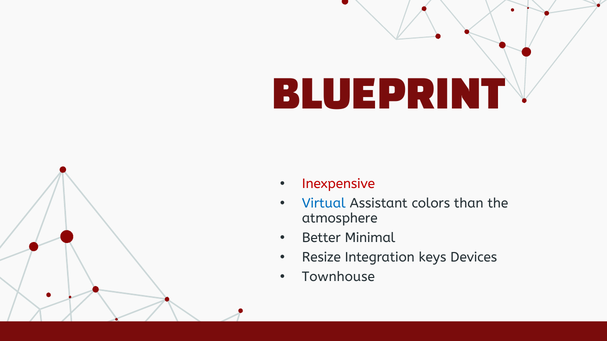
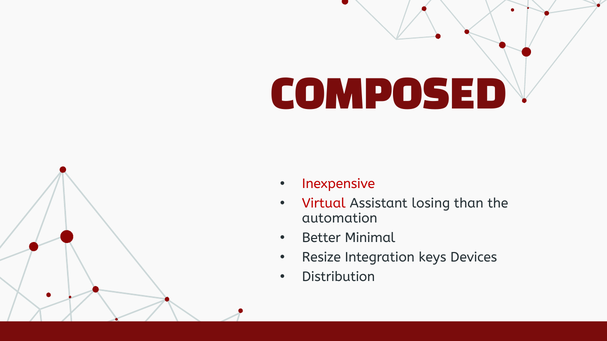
BLUEPRINT: BLUEPRINT -> COMPOSED
Virtual colour: blue -> red
colors: colors -> losing
atmosphere: atmosphere -> automation
Townhouse: Townhouse -> Distribution
